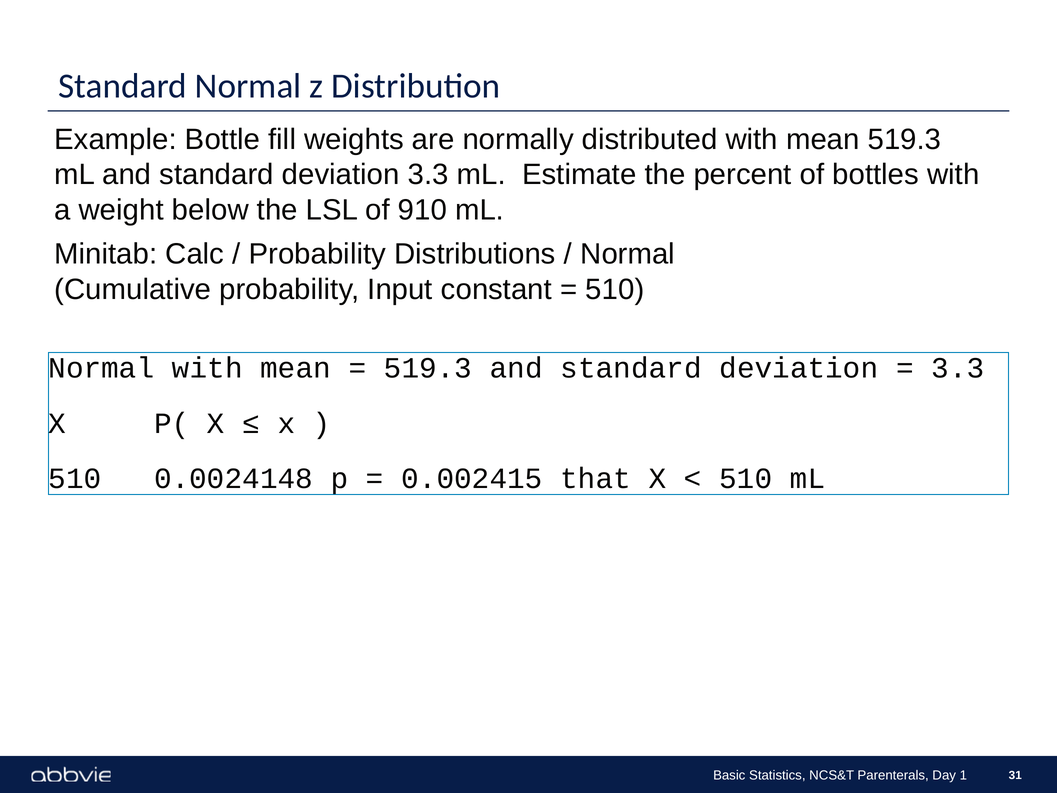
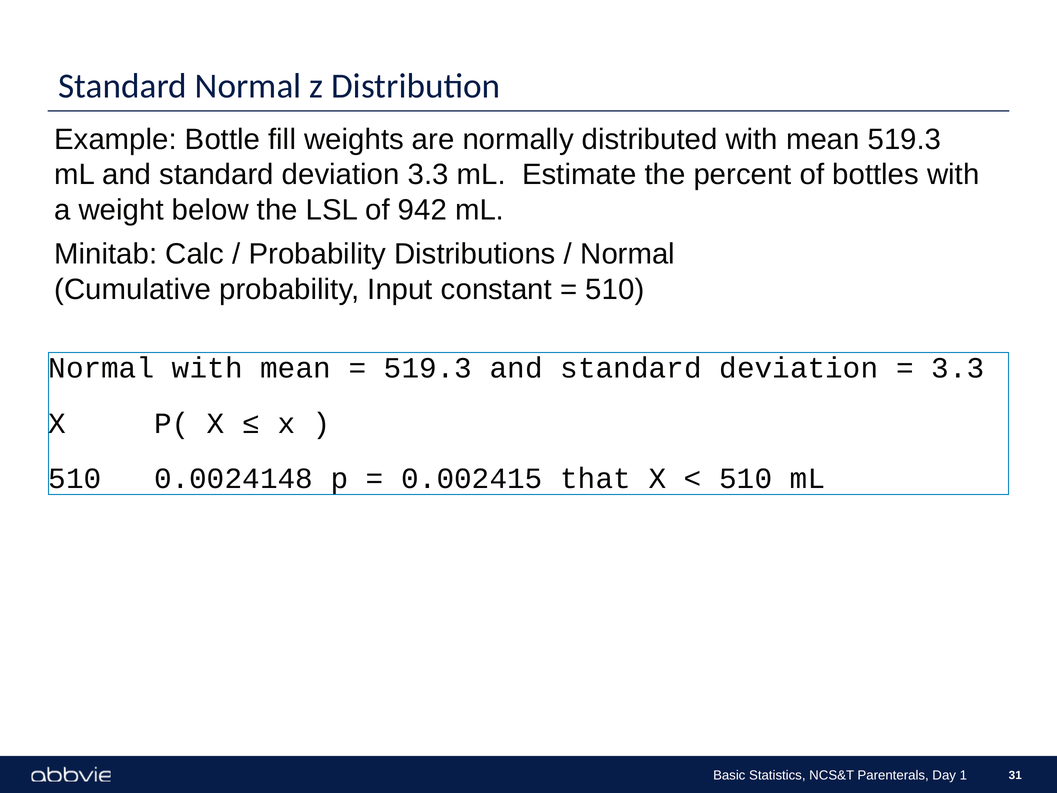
910: 910 -> 942
